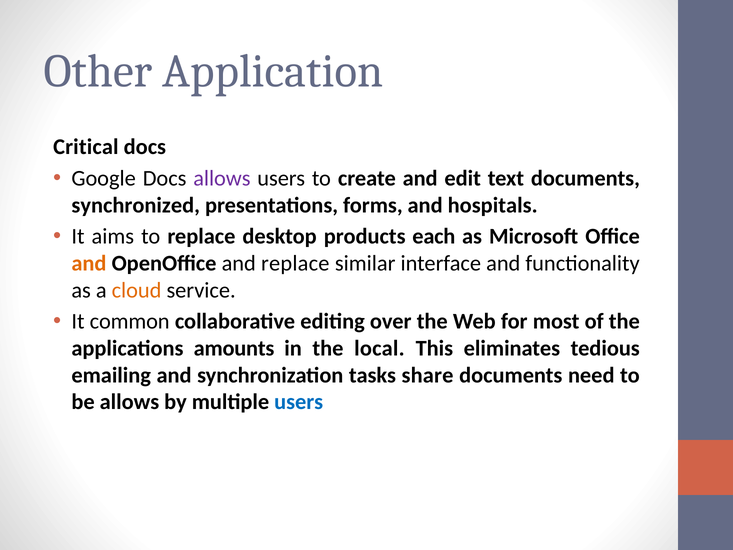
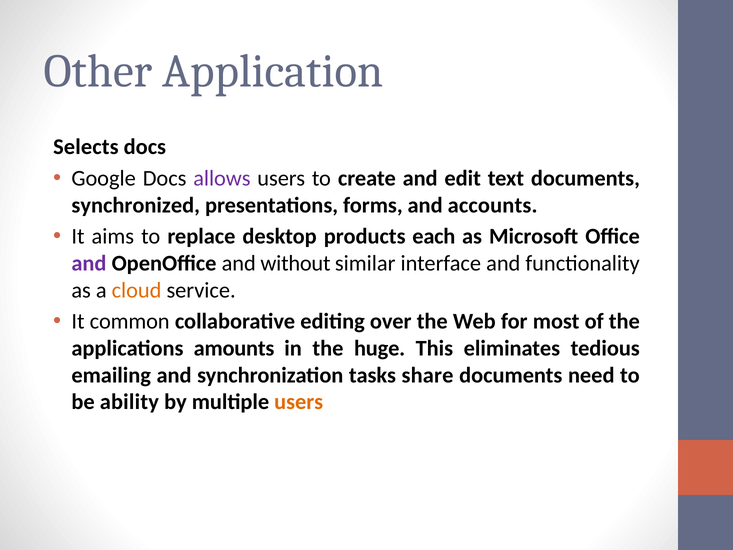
Critical: Critical -> Selects
hospitals: hospitals -> accounts
and at (89, 263) colour: orange -> purple
and replace: replace -> without
local: local -> huge
be allows: allows -> ability
users at (299, 402) colour: blue -> orange
